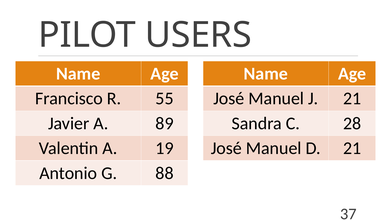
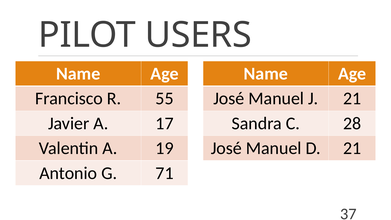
89: 89 -> 17
88: 88 -> 71
